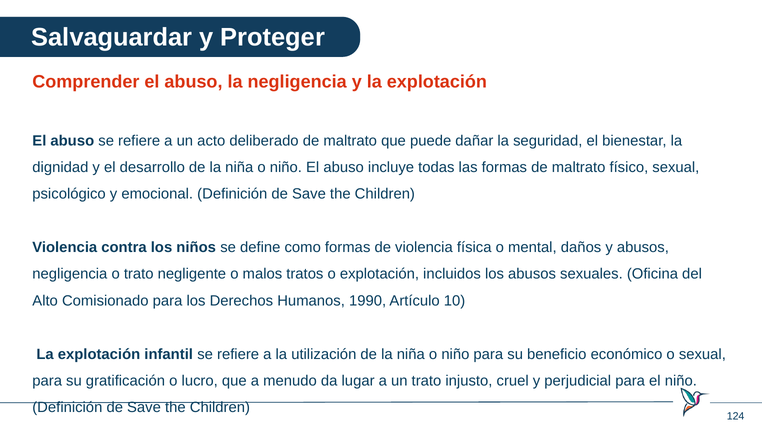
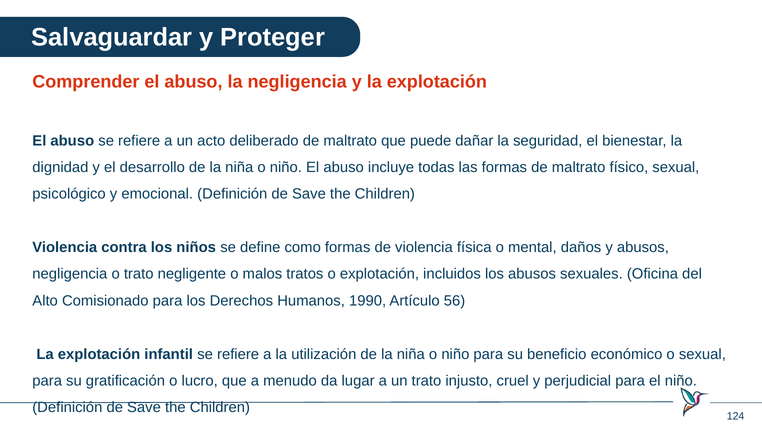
10: 10 -> 56
